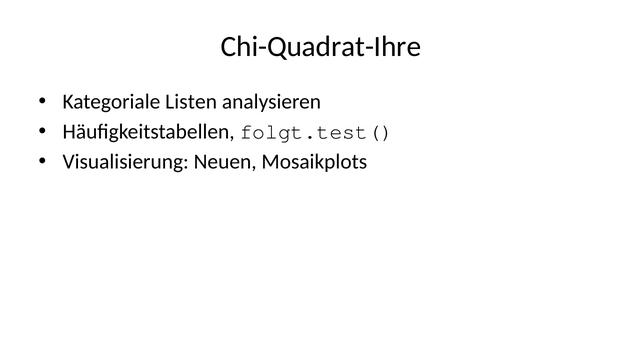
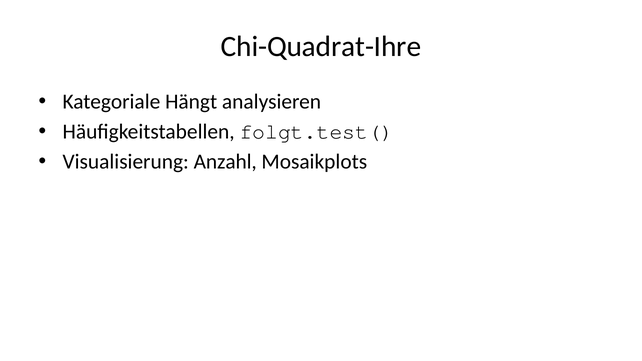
Listen: Listen -> Hängt
Neuen: Neuen -> Anzahl
